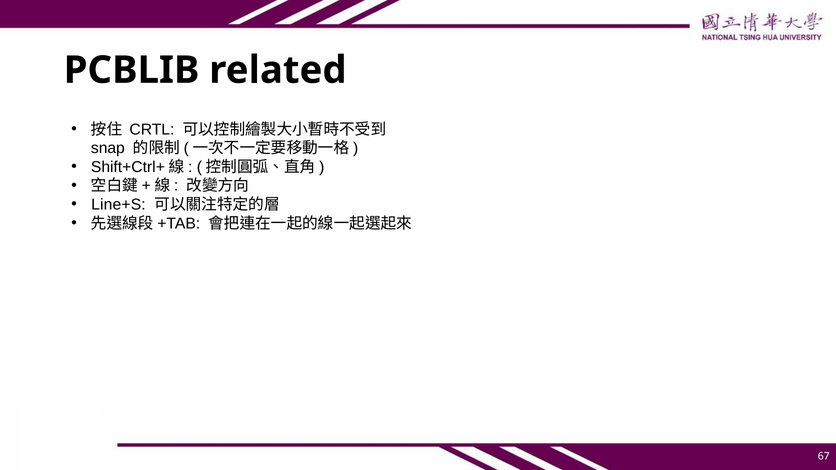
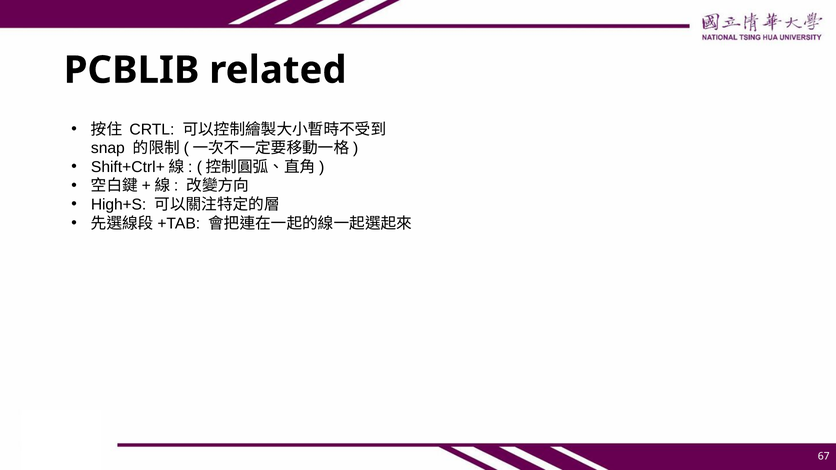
Line+S: Line+S -> High+S
